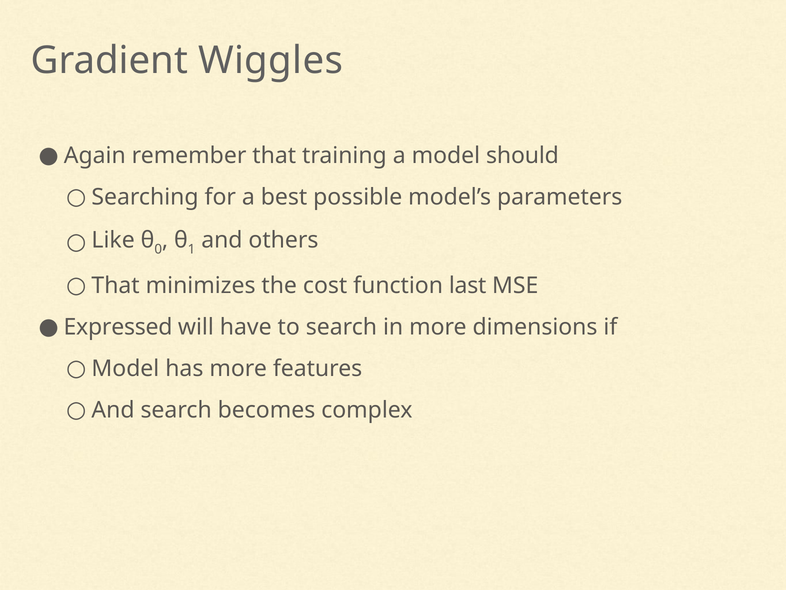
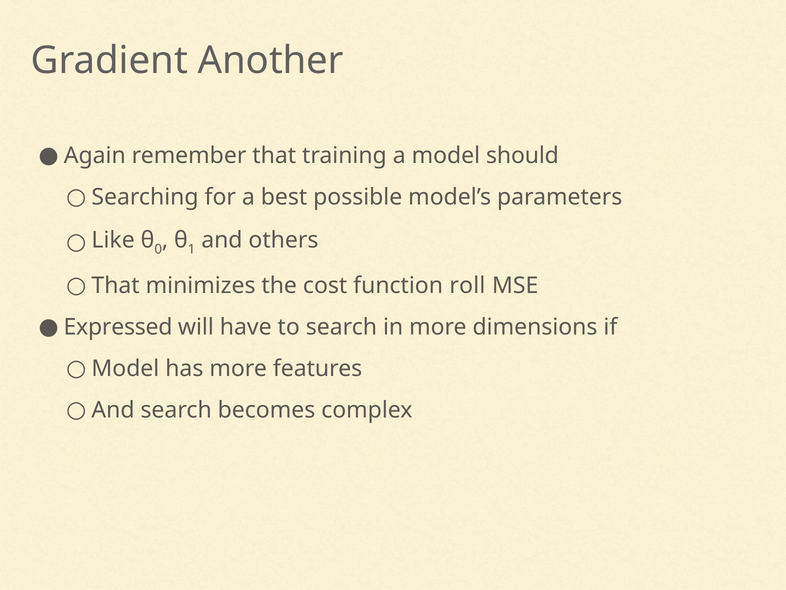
Wiggles: Wiggles -> Another
last: last -> roll
